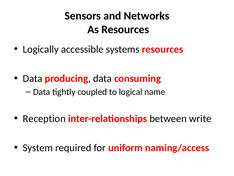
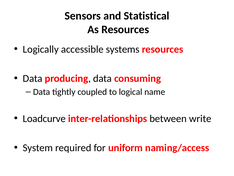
Networks: Networks -> Statistical
Reception: Reception -> Loadcurve
